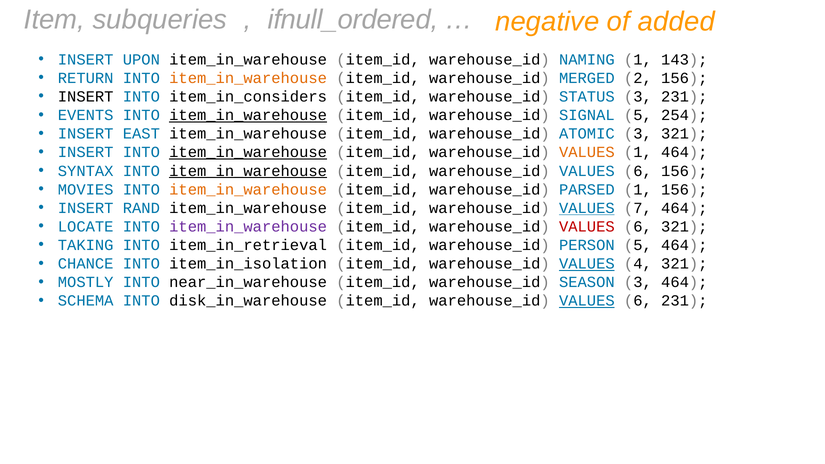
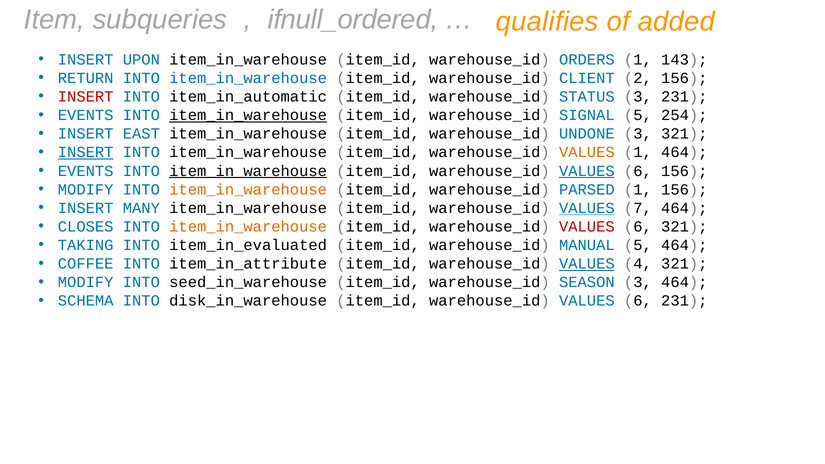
negative: negative -> qualifies
NAMING: NAMING -> ORDERS
item_in_warehouse at (248, 78) colour: orange -> blue
MERGED: MERGED -> CLIENT
INSERT at (86, 97) colour: black -> red
item_in_considers: item_in_considers -> item_in_automatic
ATOMIC: ATOMIC -> UNDONE
INSERT at (86, 152) underline: none -> present
item_in_warehouse at (248, 152) underline: present -> none
SYNTAX at (86, 171): SYNTAX -> EVENTS
VALUES at (587, 171) underline: none -> present
MOVIES at (86, 190): MOVIES -> MODIFY
RAND: RAND -> MANY
LOCATE: LOCATE -> CLOSES
item_in_warehouse at (248, 227) colour: purple -> orange
item_in_retrieval: item_in_retrieval -> item_in_evaluated
PERSON: PERSON -> MANUAL
CHANCE: CHANCE -> COFFEE
item_in_isolation: item_in_isolation -> item_in_attribute
MOSTLY at (86, 282): MOSTLY -> MODIFY
near_in_warehouse: near_in_warehouse -> seed_in_warehouse
VALUES at (587, 301) underline: present -> none
